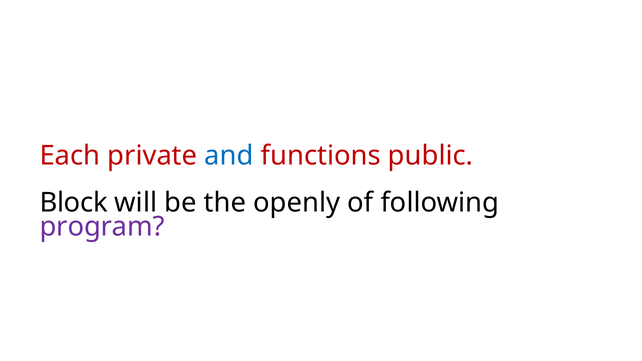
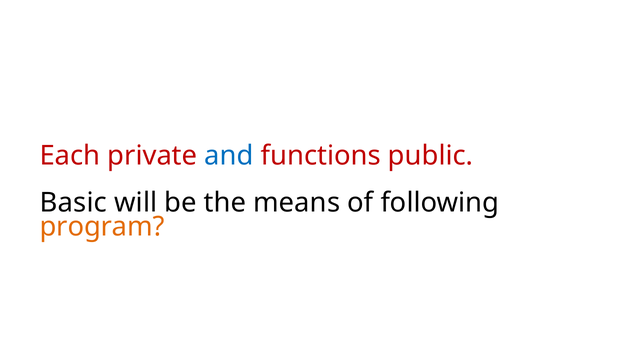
Block: Block -> Basic
openly: openly -> means
program colour: purple -> orange
